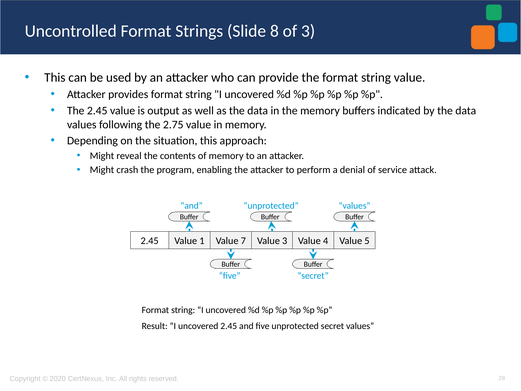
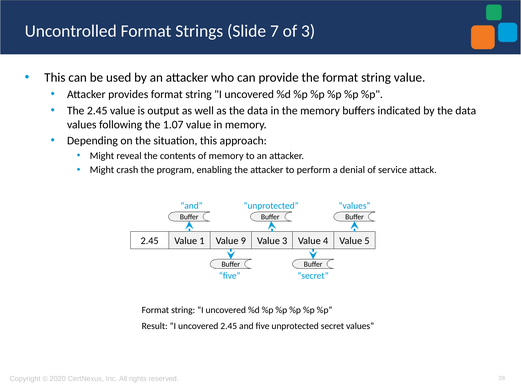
8: 8 -> 7
2.75: 2.75 -> 1.07
7: 7 -> 9
